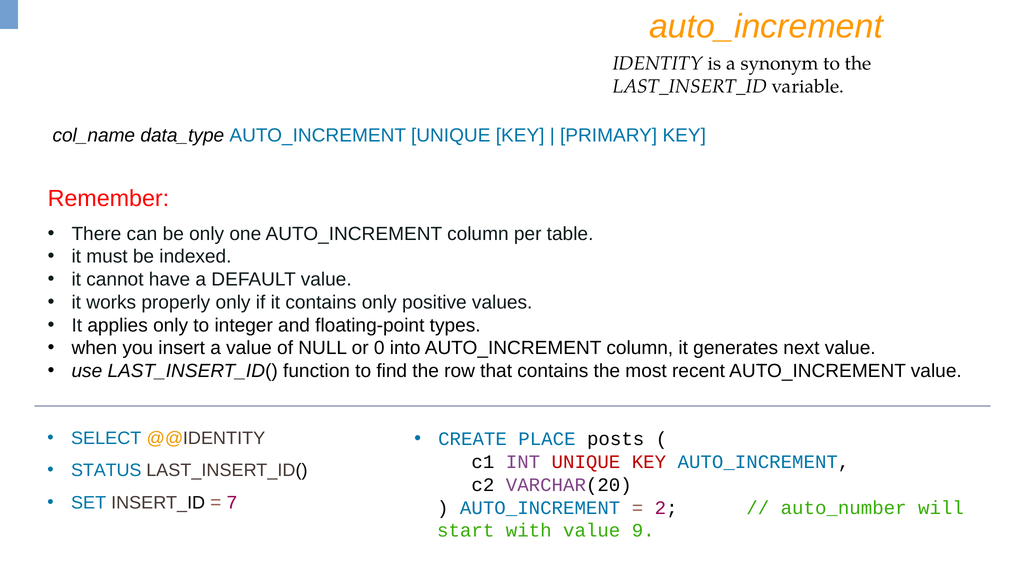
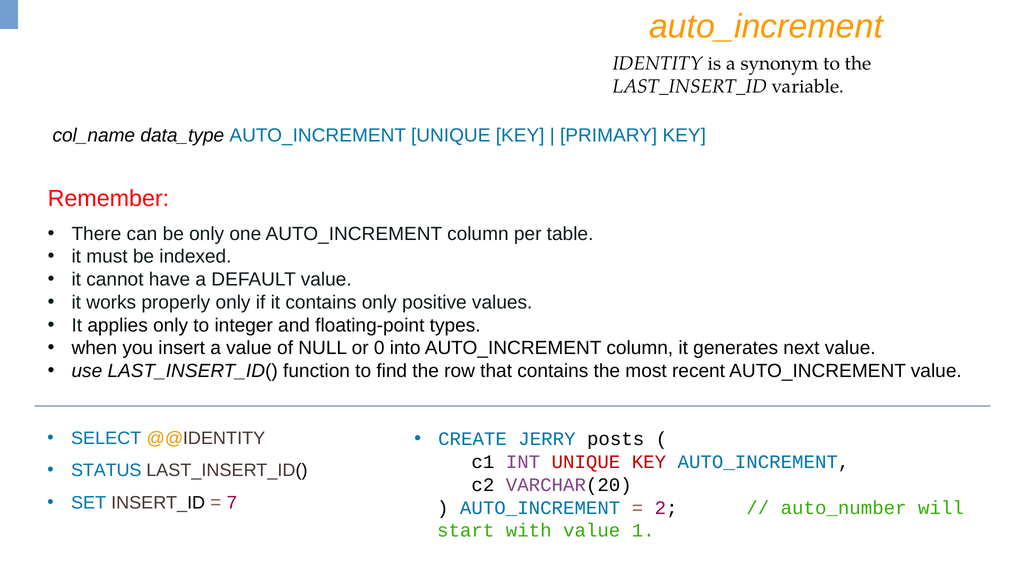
PLACE: PLACE -> JERRY
9: 9 -> 1
